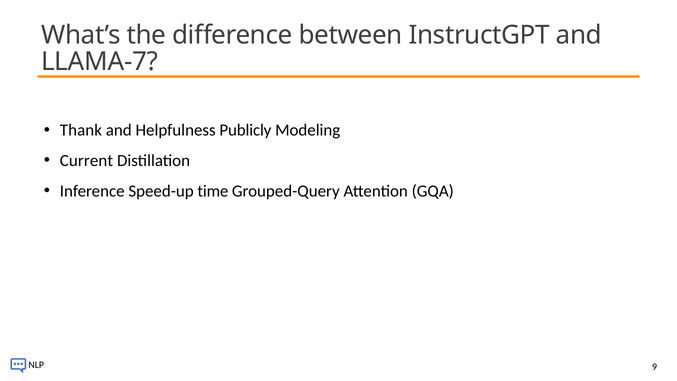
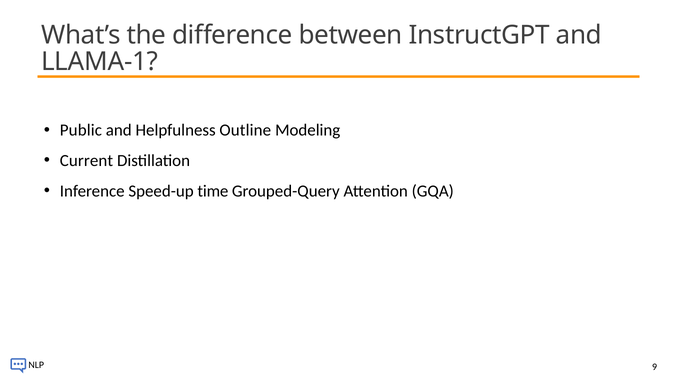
LLAMA-7: LLAMA-7 -> LLAMA-1
Thank: Thank -> Public
Publicly: Publicly -> Outline
